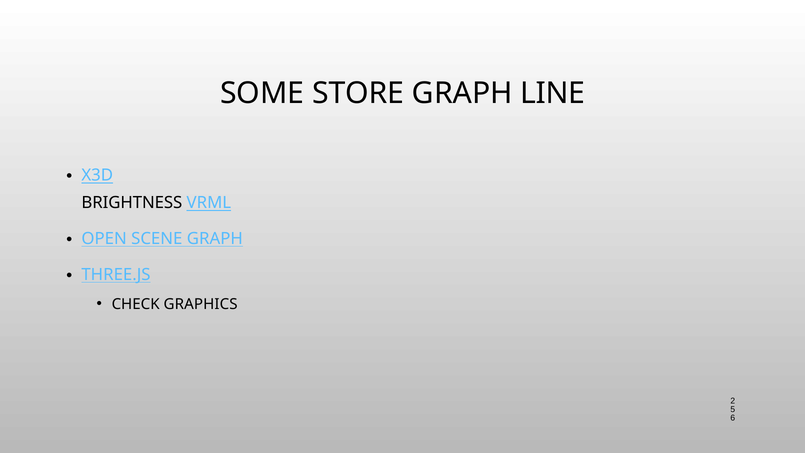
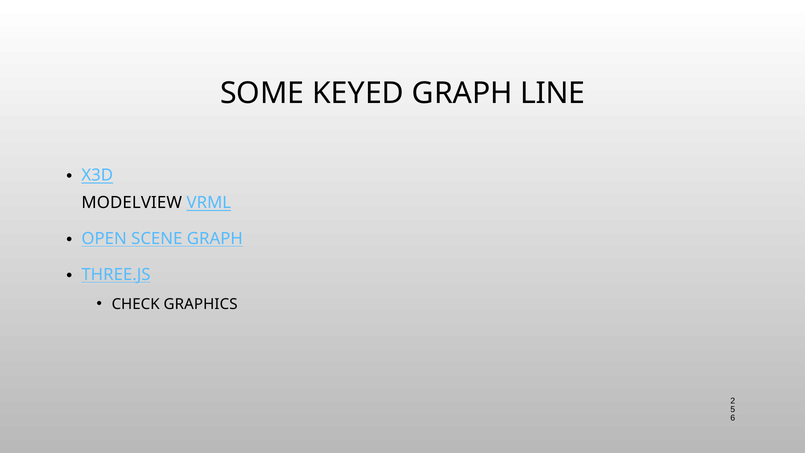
STORE: STORE -> KEYED
BRIGHTNESS: BRIGHTNESS -> MODELVIEW
